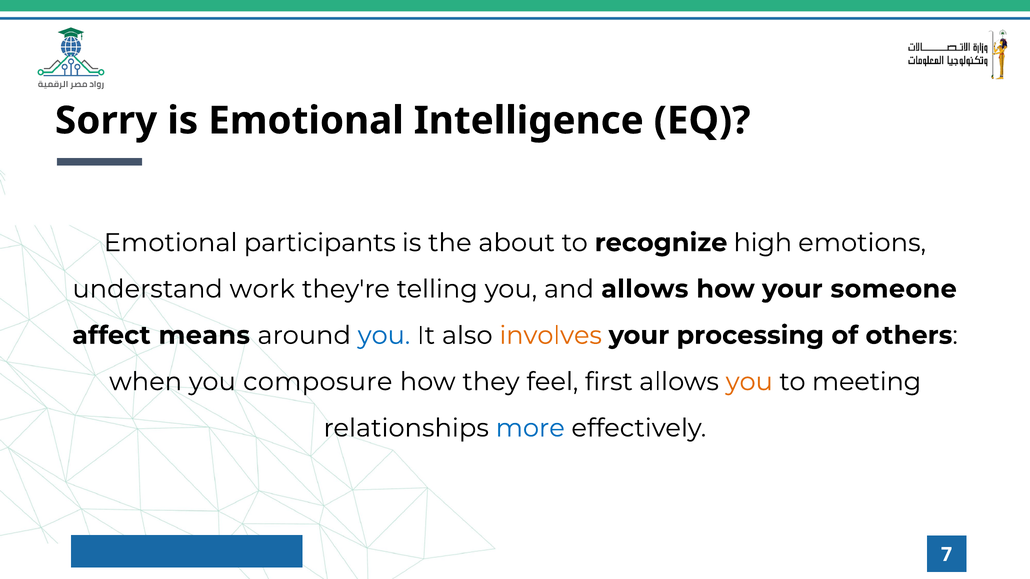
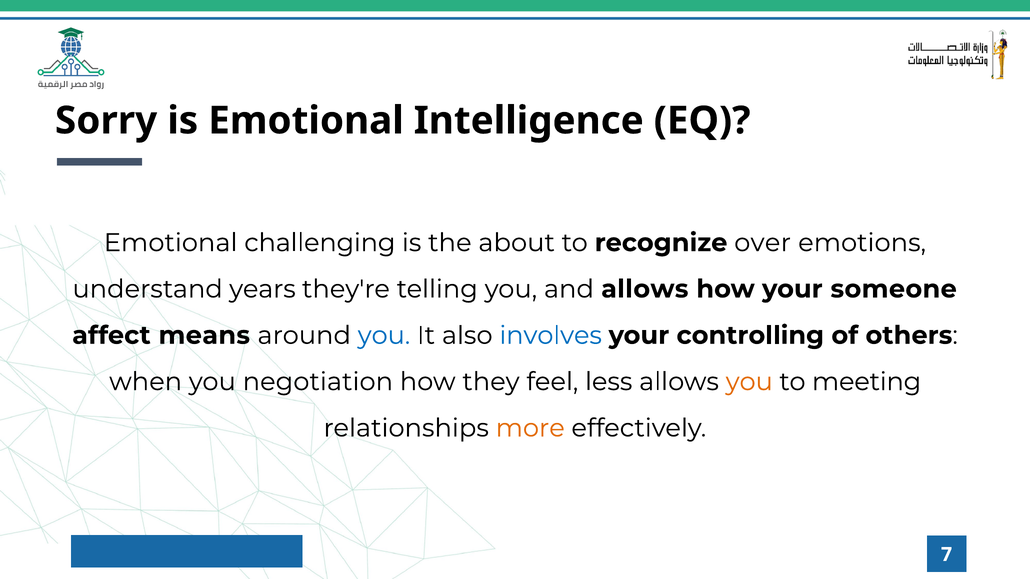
participants: participants -> challenging
high: high -> over
work: work -> years
involves colour: orange -> blue
processing: processing -> controlling
composure: composure -> negotiation
first: first -> less
more colour: blue -> orange
